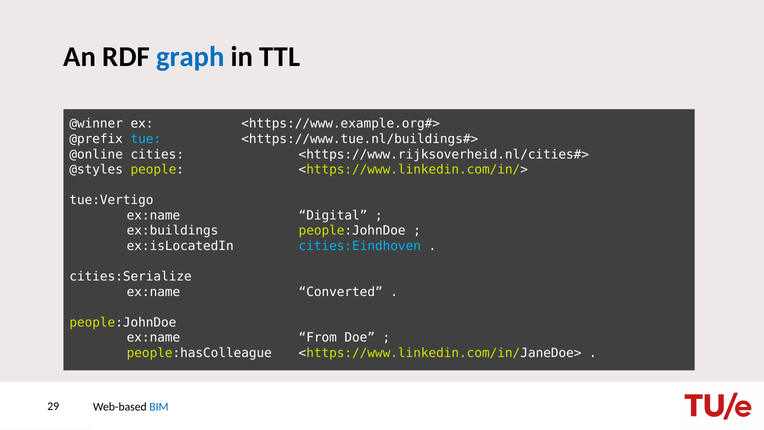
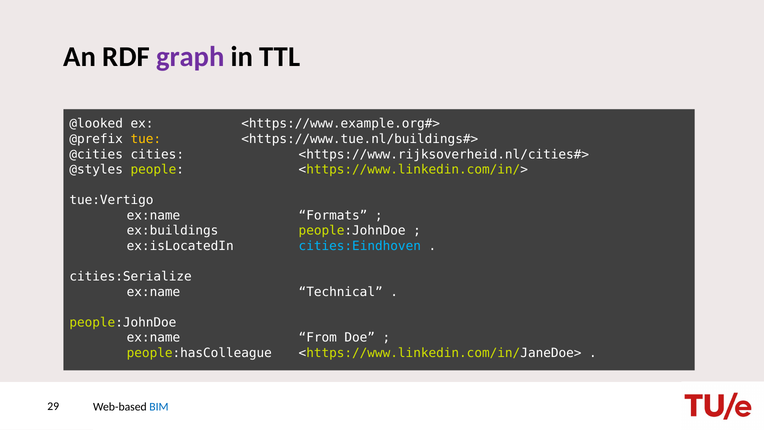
graph colour: blue -> purple
@winner: @winner -> @looked
tue colour: light blue -> yellow
@online: @online -> @cities
Digital: Digital -> Formats
Converted: Converted -> Technical
